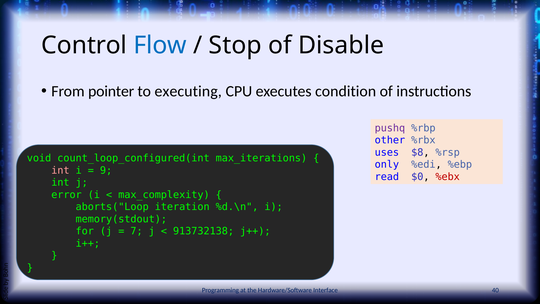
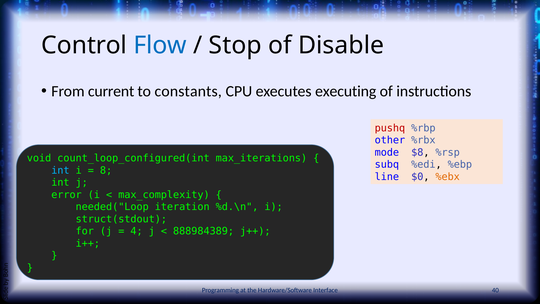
pointer: pointer -> current
executing: executing -> constants
condition: condition -> executing
pushq colour: purple -> red
uses: uses -> mode
only: only -> subq
int at (60, 170) colour: pink -> light blue
9: 9 -> 8
read: read -> line
%ebx colour: red -> orange
aborts("Loop: aborts("Loop -> needed("Loop
memory(stdout: memory(stdout -> struct(stdout
7: 7 -> 4
913732138: 913732138 -> 888984389
